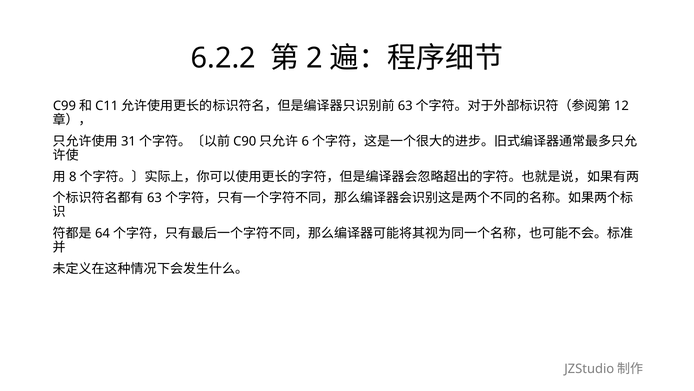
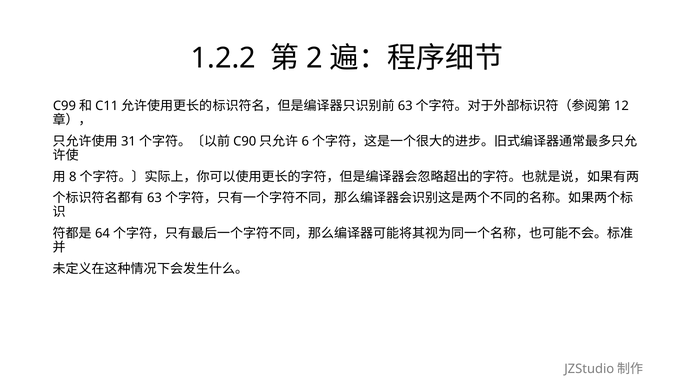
6.2.2: 6.2.2 -> 1.2.2
